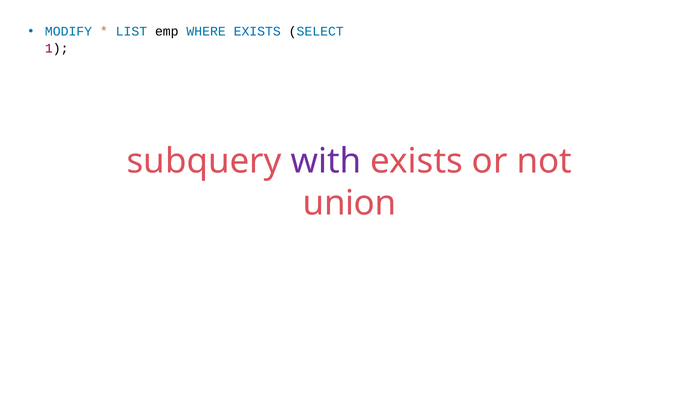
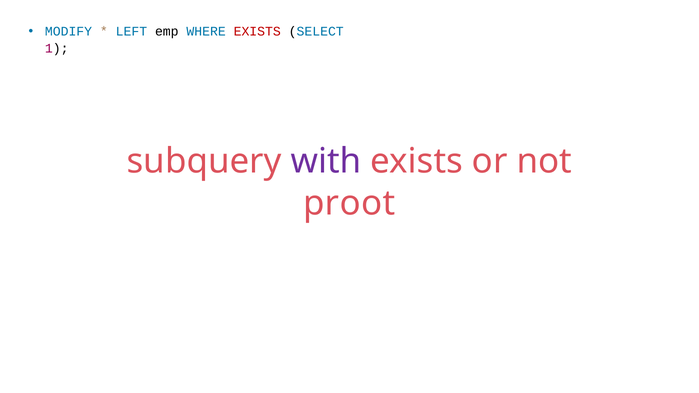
LIST: LIST -> LEFT
EXISTS at (257, 32) colour: blue -> red
union: union -> proot
